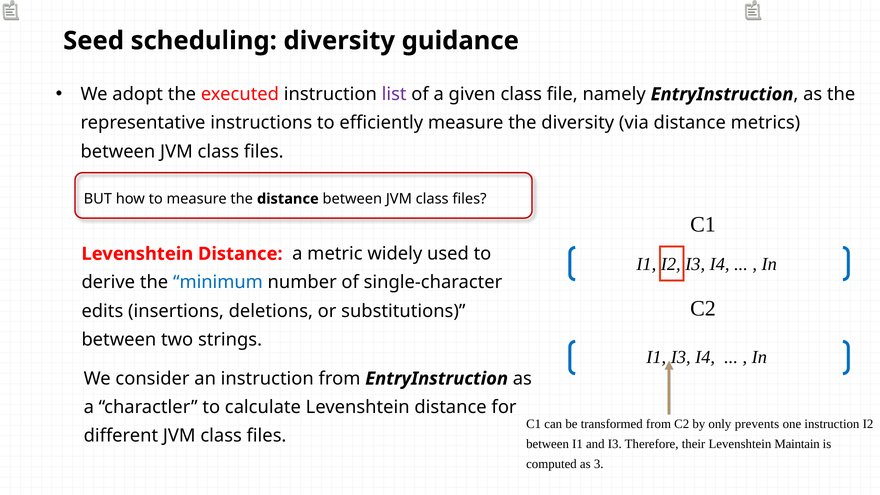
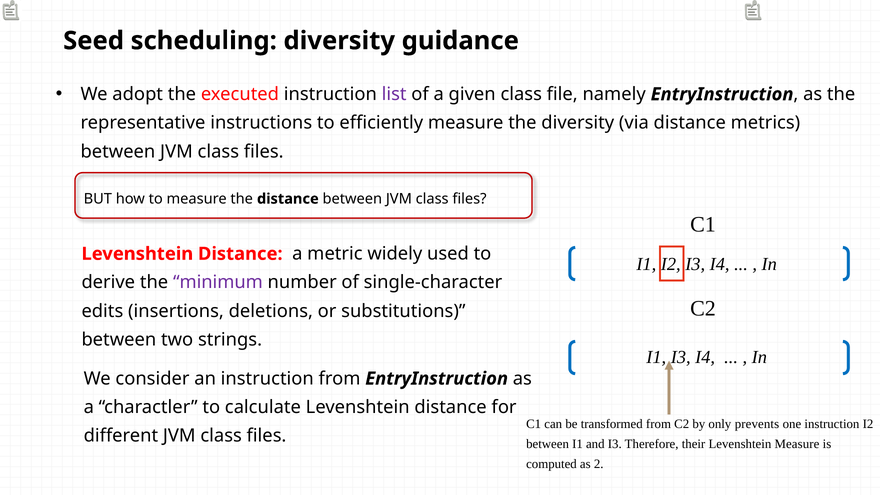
minimum colour: blue -> purple
Levenshtein Maintain: Maintain -> Measure
3: 3 -> 2
